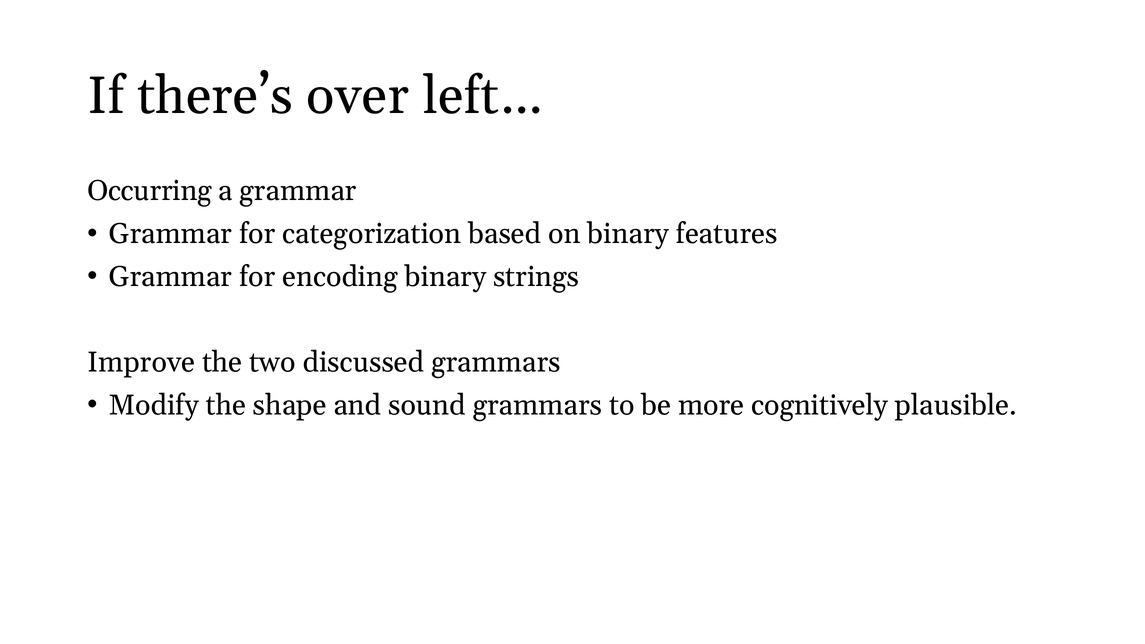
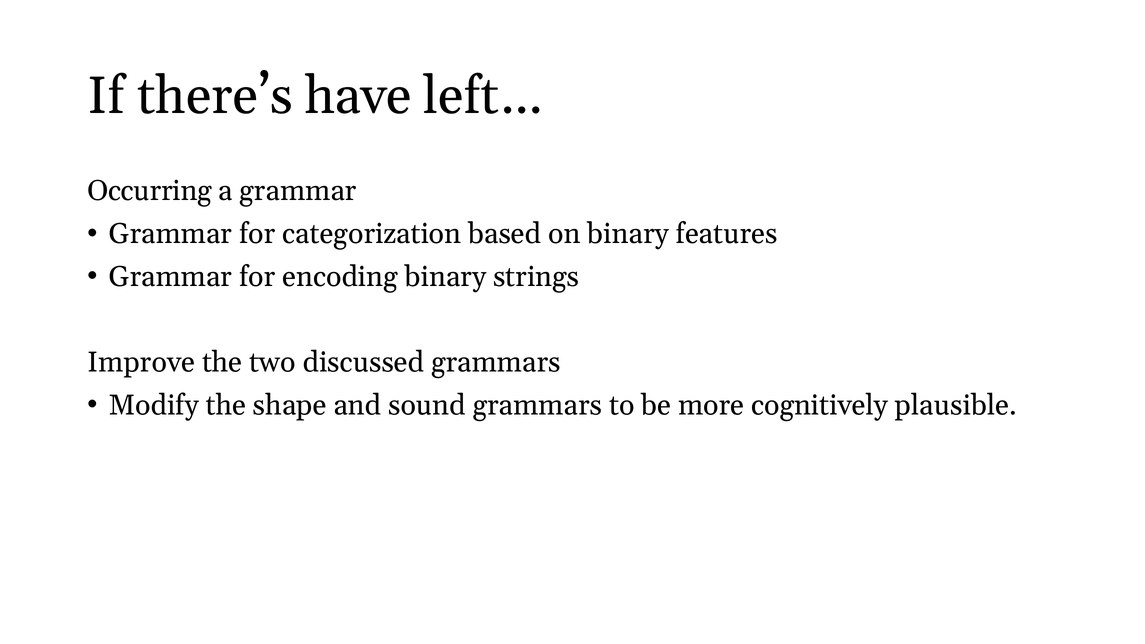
over: over -> have
